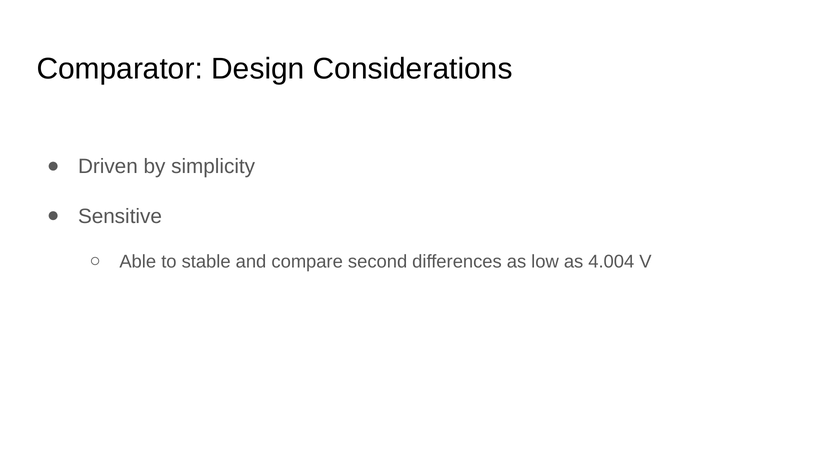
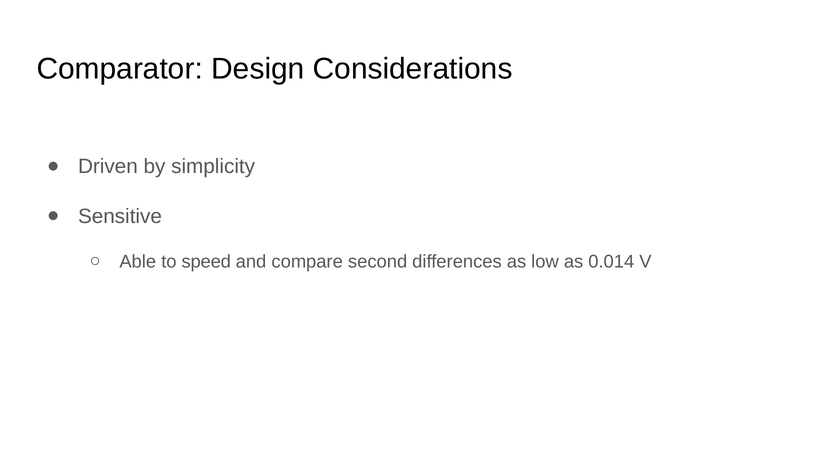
stable: stable -> speed
4.004: 4.004 -> 0.014
